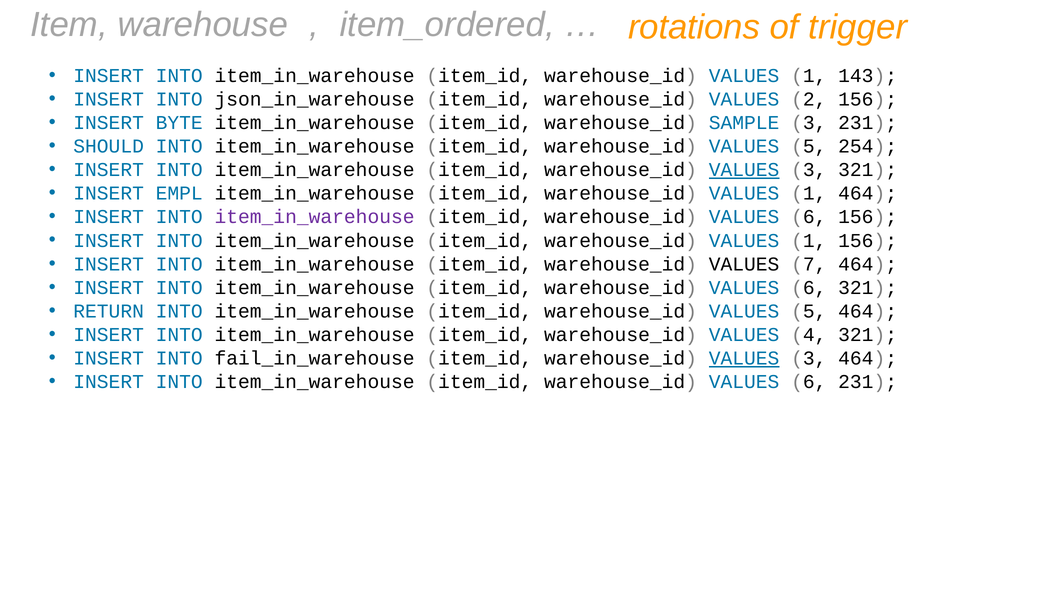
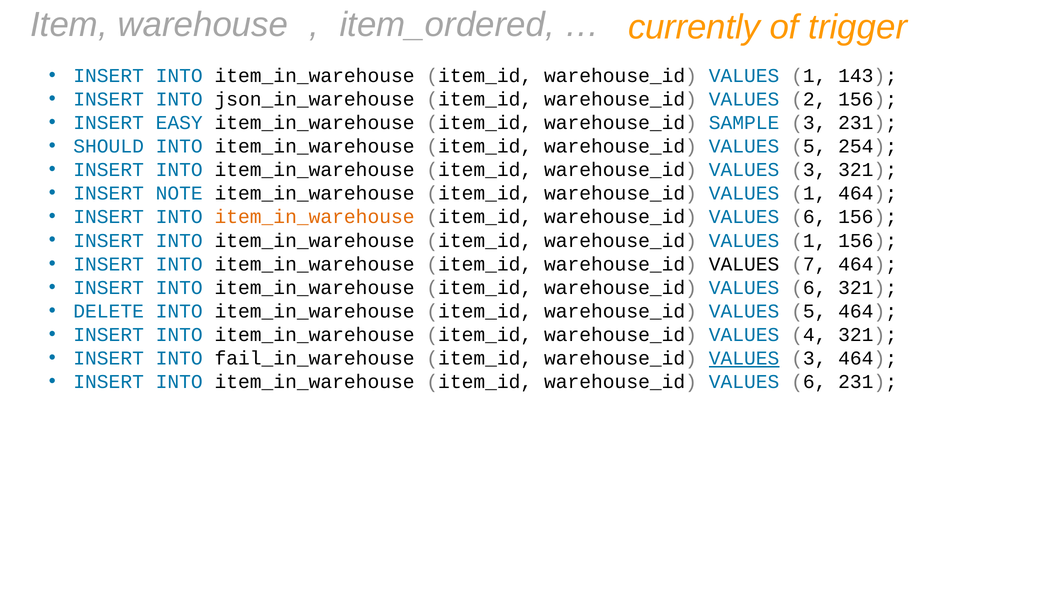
rotations: rotations -> currently
BYTE: BYTE -> EASY
VALUES at (744, 170) underline: present -> none
EMPL: EMPL -> NOTE
item_in_warehouse at (315, 217) colour: purple -> orange
RETURN: RETURN -> DELETE
